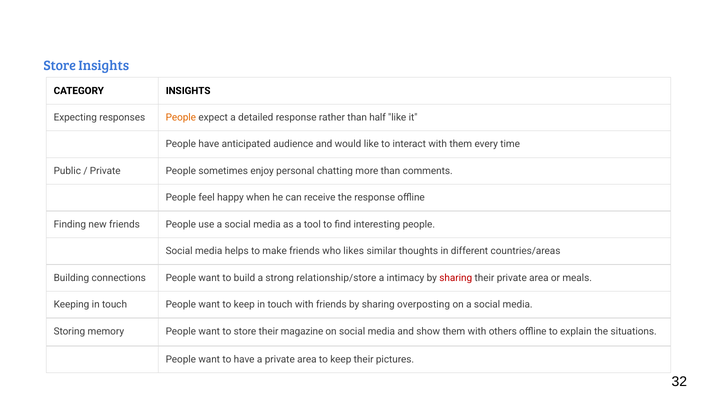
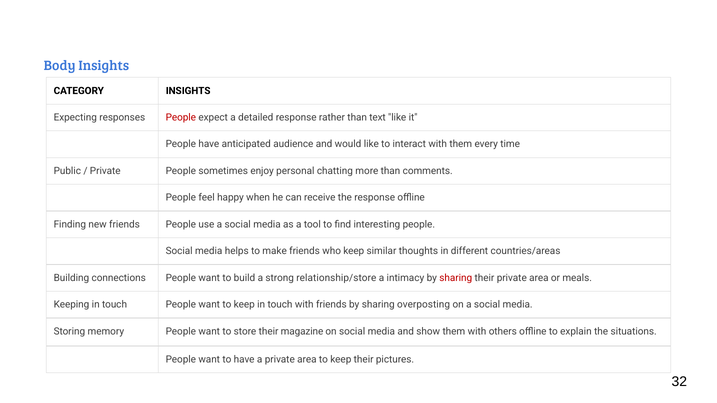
Store at (60, 66): Store -> Body
People at (181, 118) colour: orange -> red
half: half -> text
who likes: likes -> keep
